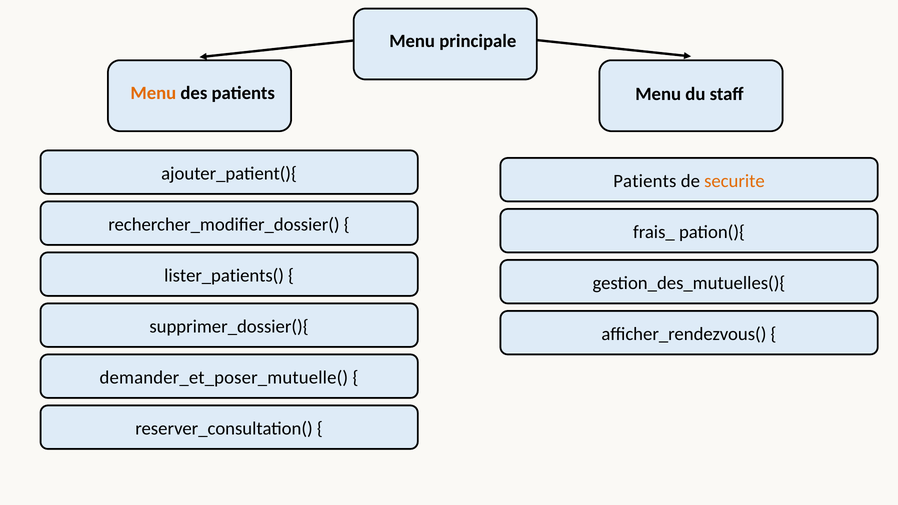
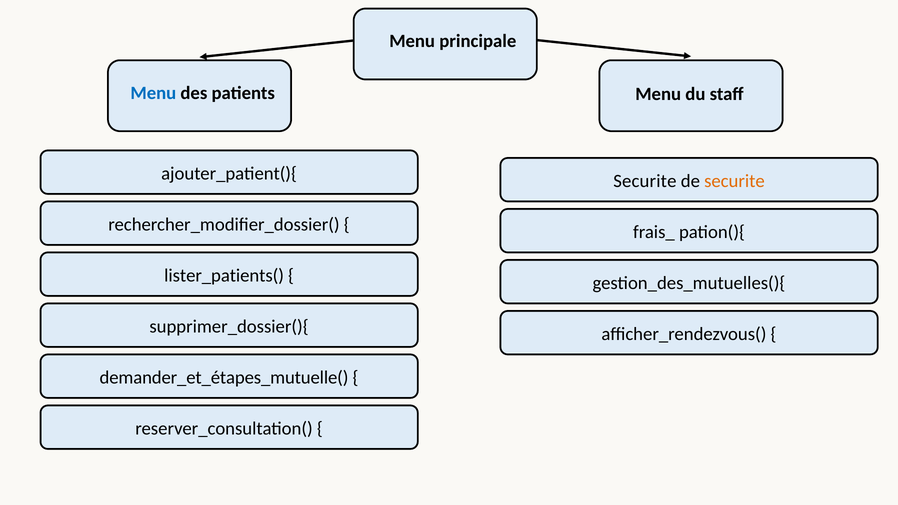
Menu at (153, 93) colour: orange -> blue
Patients at (645, 181): Patients -> Securite
demander_et_poser_mutuelle(: demander_et_poser_mutuelle( -> demander_et_étapes_mutuelle(
